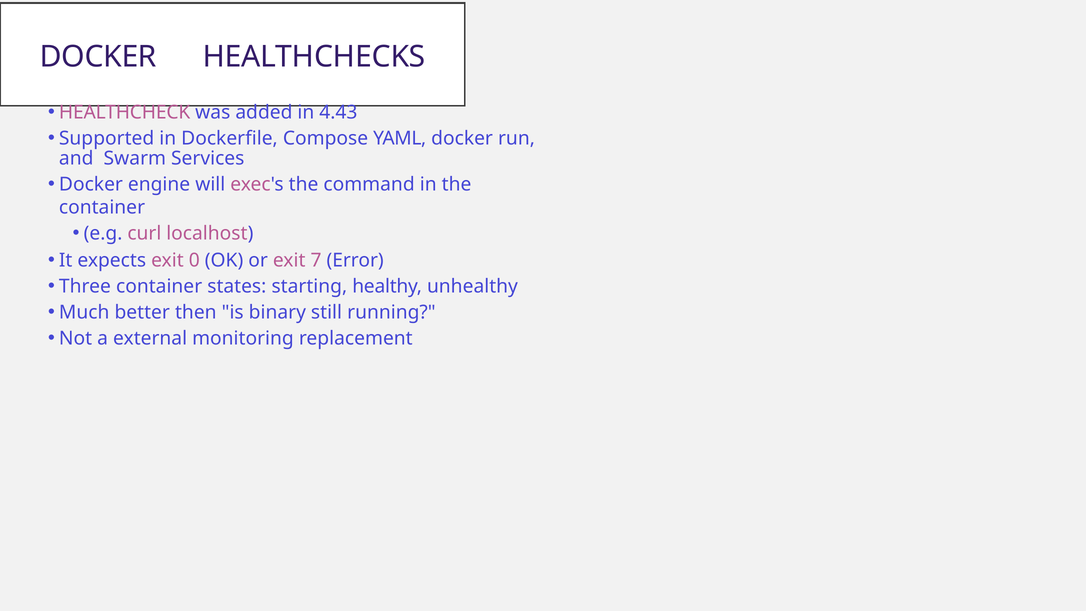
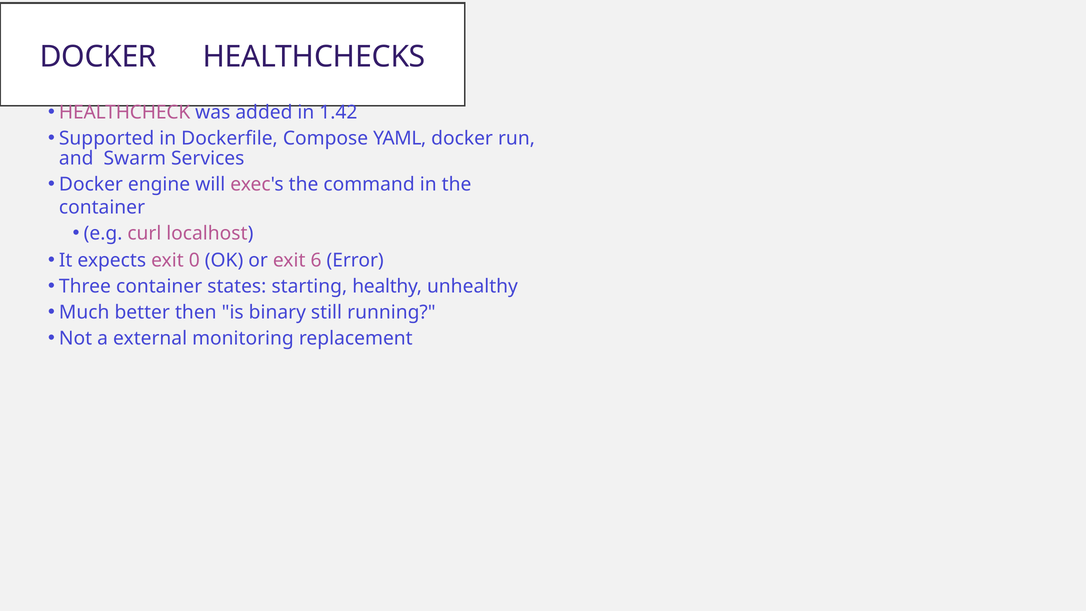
4.43: 4.43 -> 1.42
7: 7 -> 6
